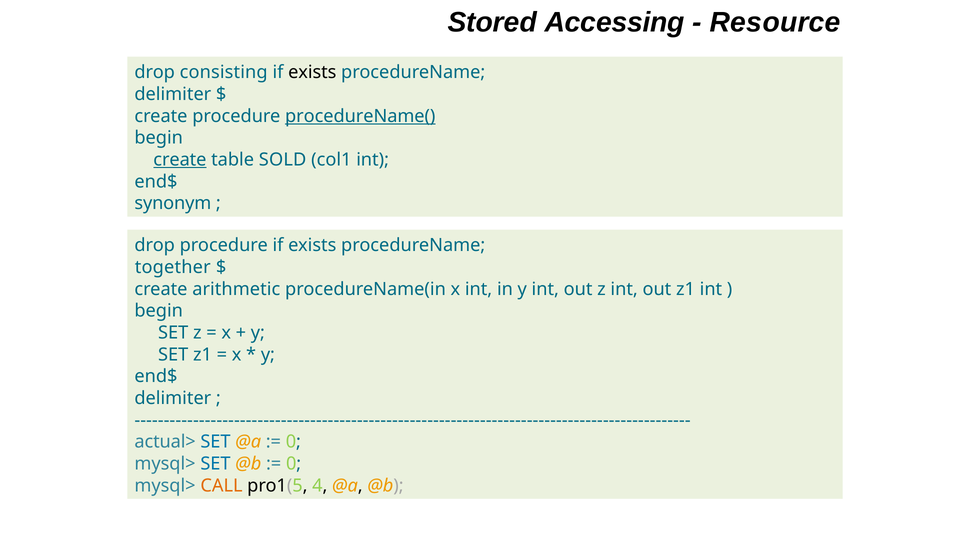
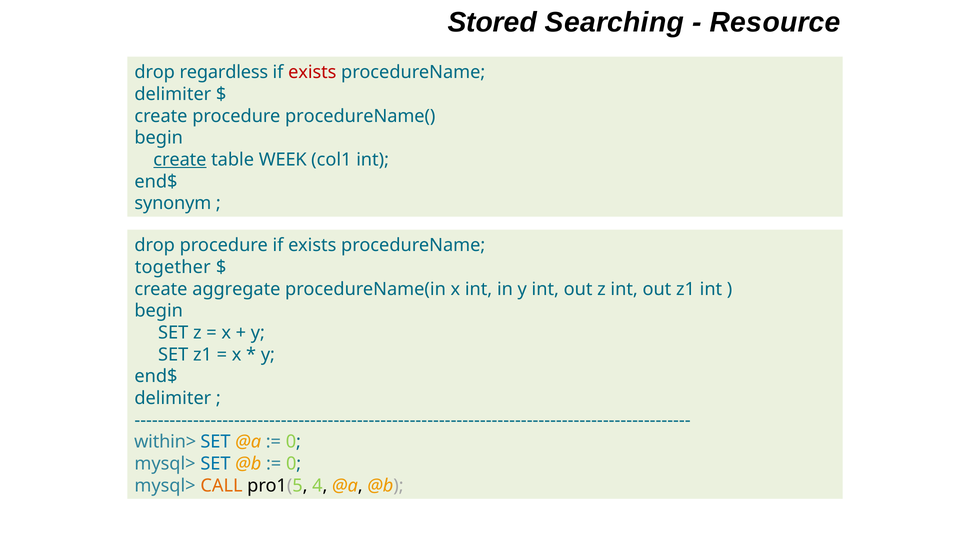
Accessing: Accessing -> Searching
consisting: consisting -> regardless
exists at (312, 72) colour: black -> red
procedureName( underline: present -> none
SOLD: SOLD -> WEEK
arithmetic: arithmetic -> aggregate
actual>: actual> -> within>
